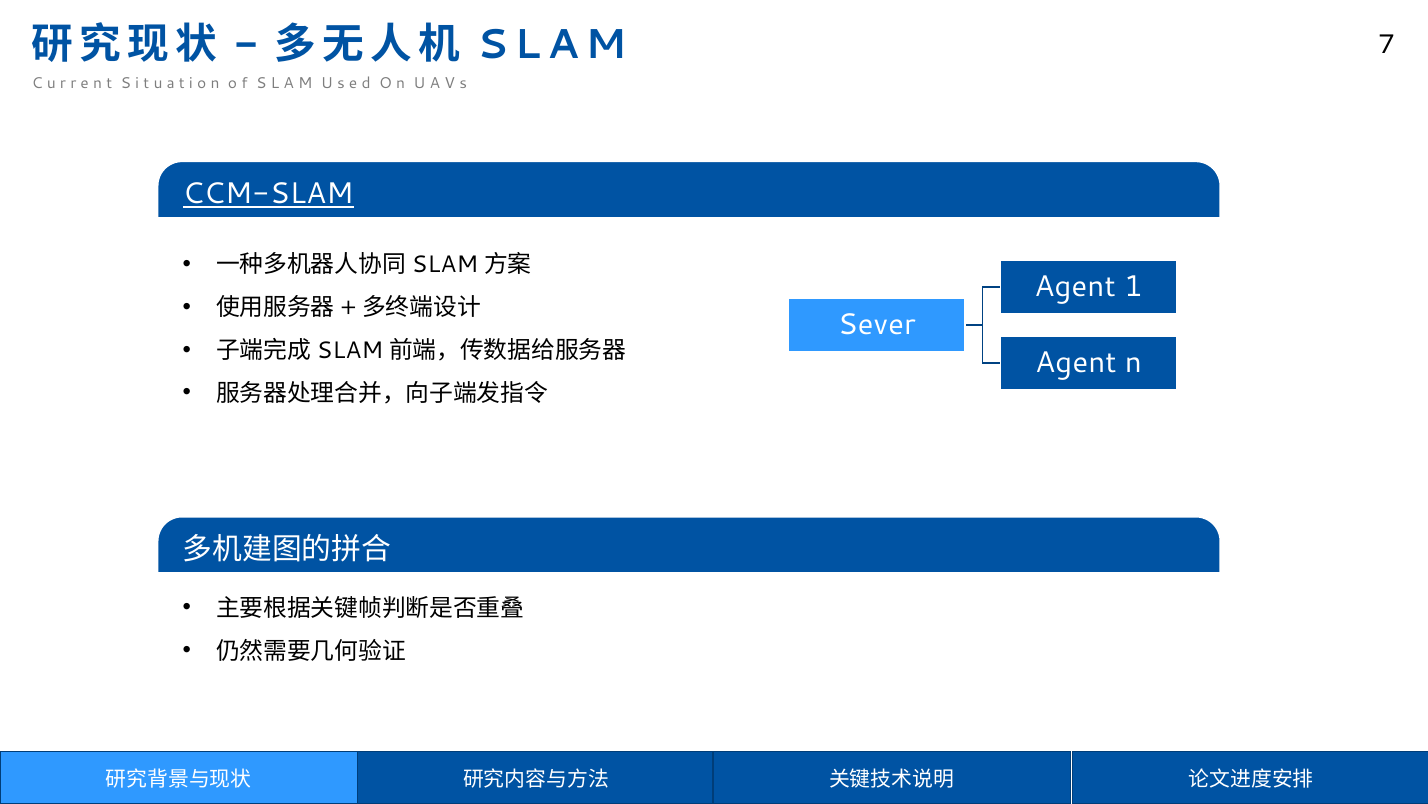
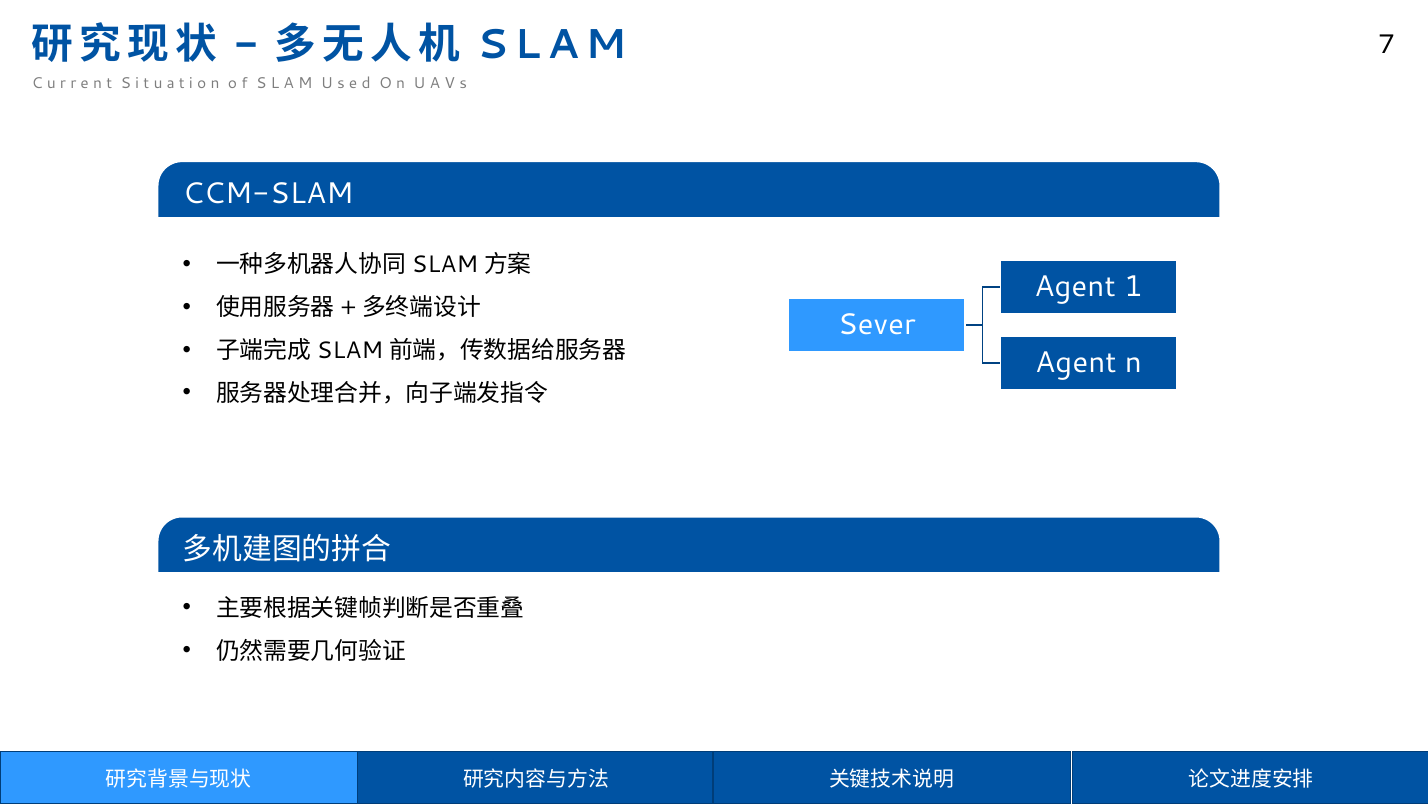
CCM-SLAM underline: present -> none
